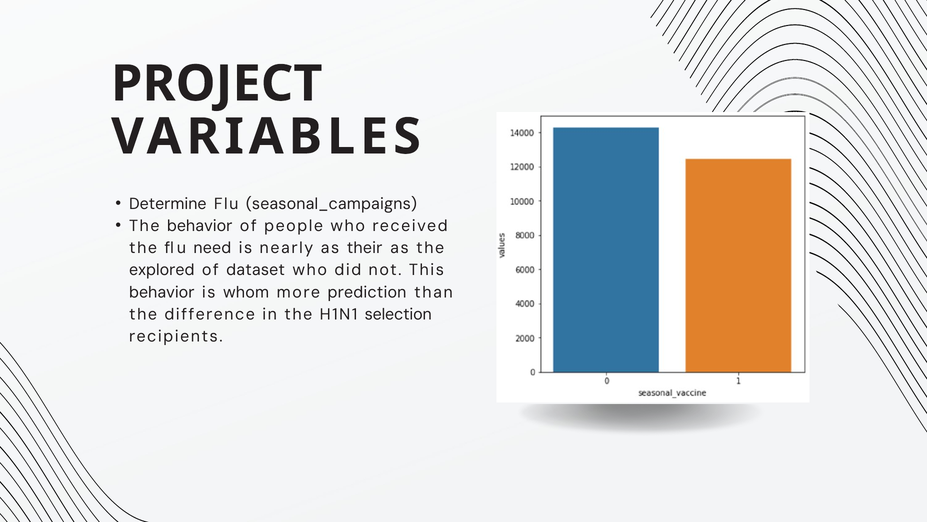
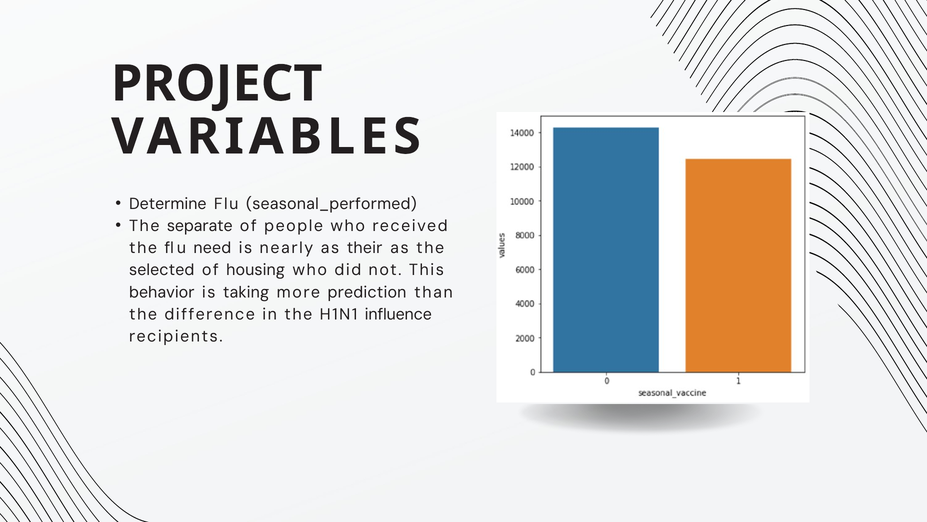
seasonal_campaigns: seasonal_campaigns -> seasonal_performed
The behavior: behavior -> separate
explored: explored -> selected
dataset: dataset -> housing
whom: whom -> taking
selection: selection -> influence
